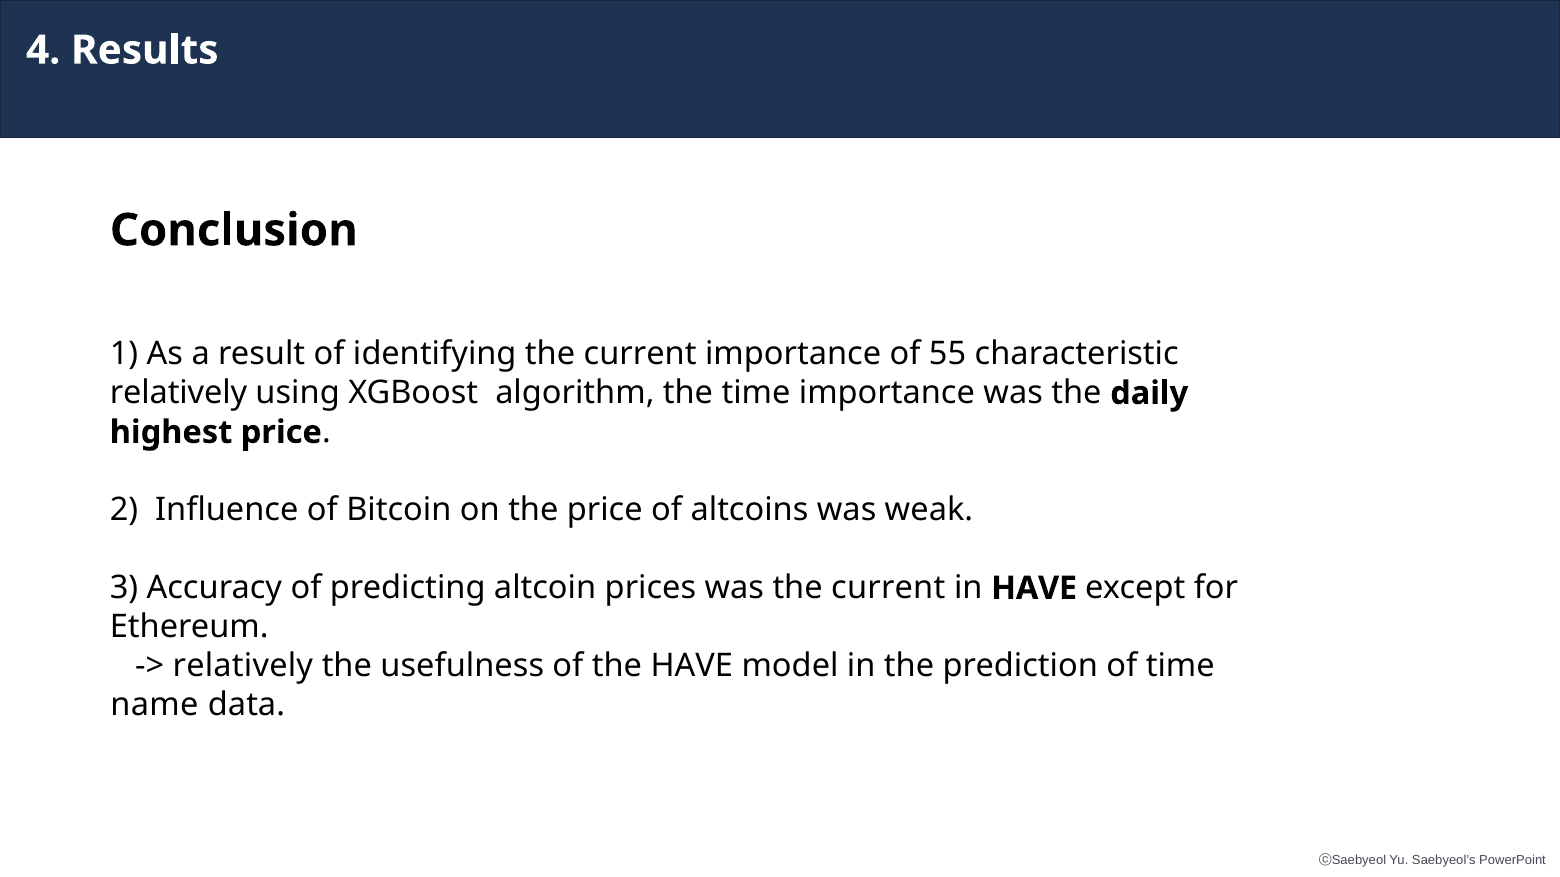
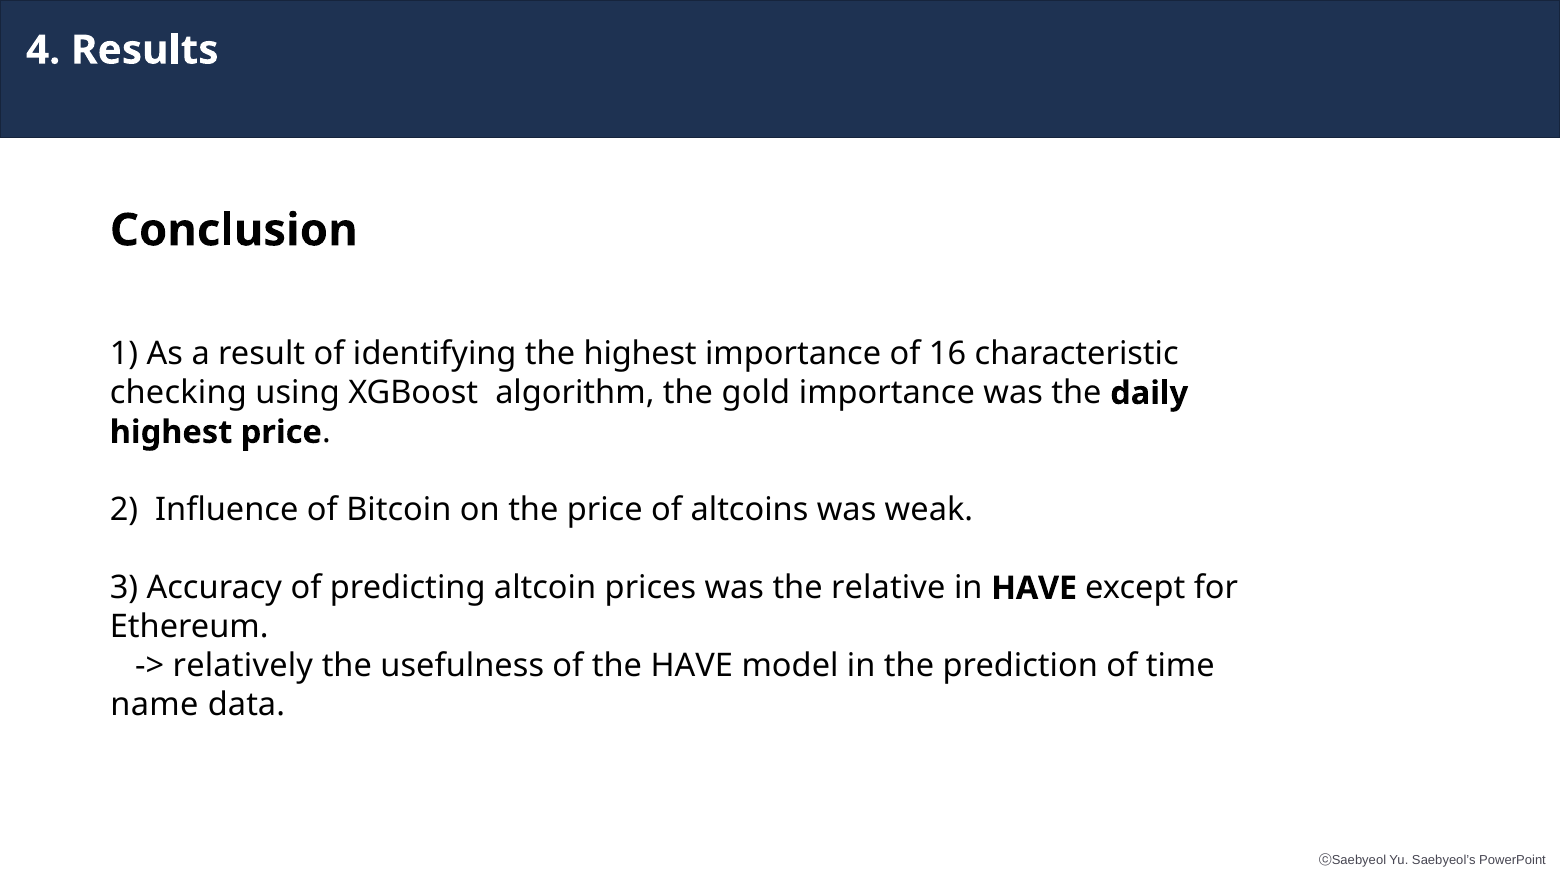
identifying the current: current -> highest
55: 55 -> 16
relatively at (179, 393): relatively -> checking
the time: time -> gold
was the current: current -> relative
